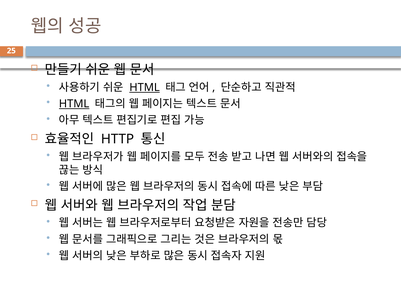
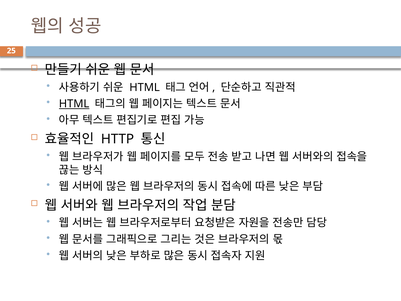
HTML at (145, 87) underline: present -> none
